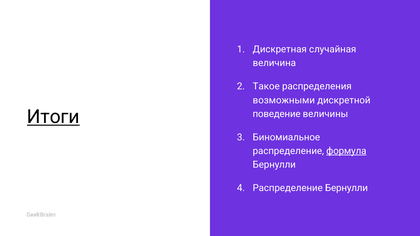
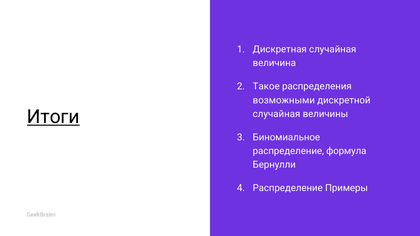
поведение at (277, 114): поведение -> случайная
формула underline: present -> none
Распределение Бернулли: Бернулли -> Примеры
